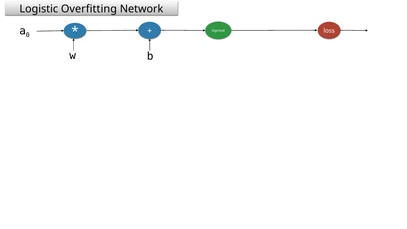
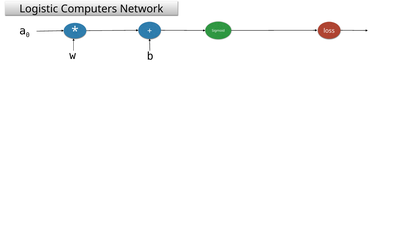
Overfitting: Overfitting -> Computers
